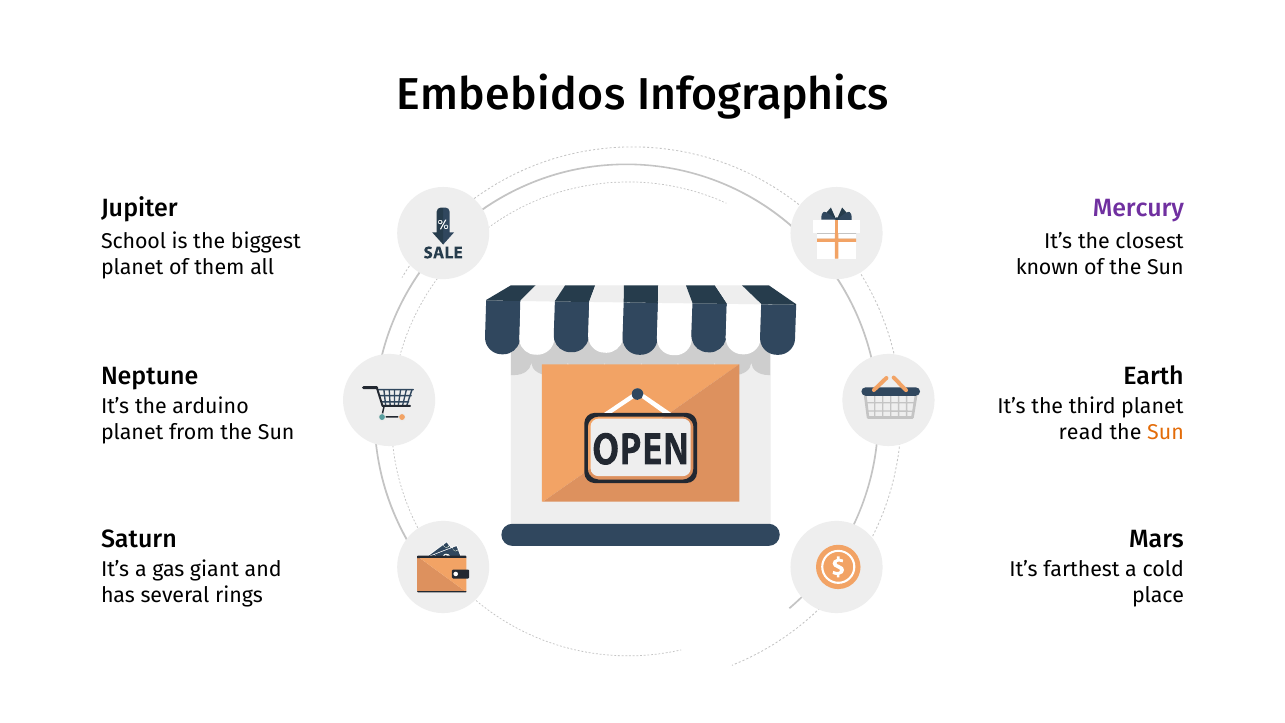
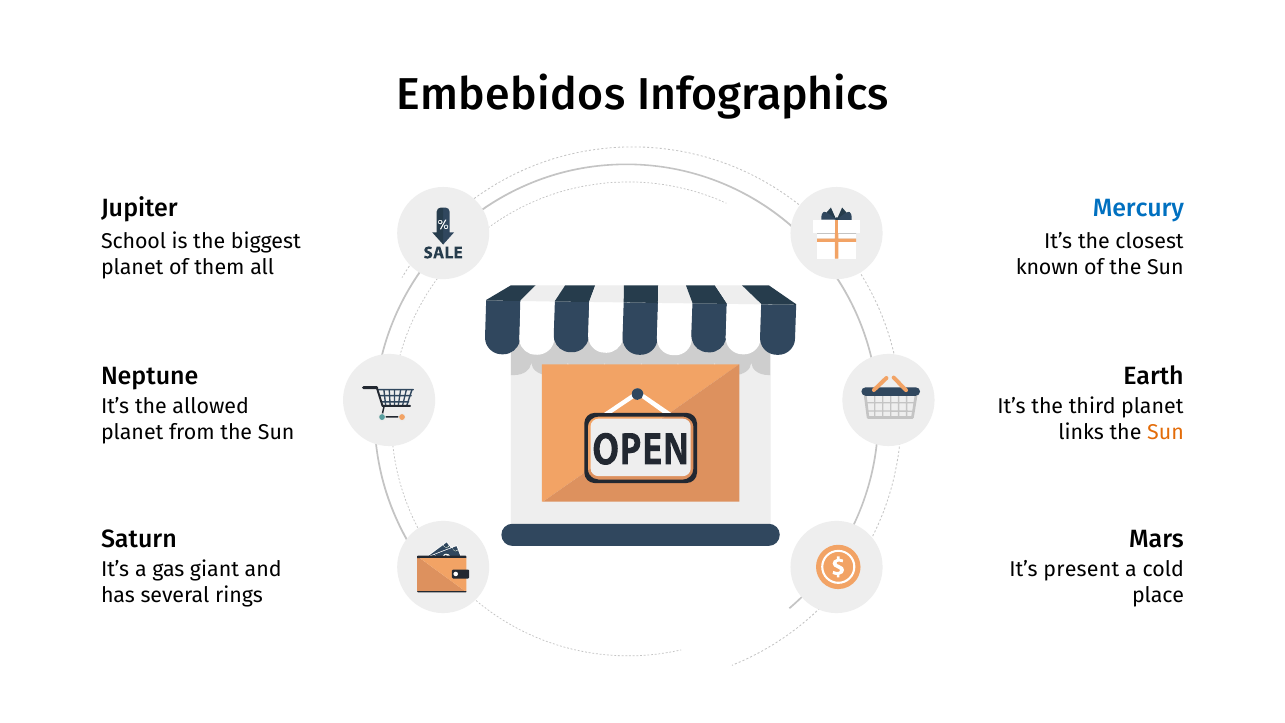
Mercury colour: purple -> blue
arduino: arduino -> allowed
read: read -> links
farthest: farthest -> present
